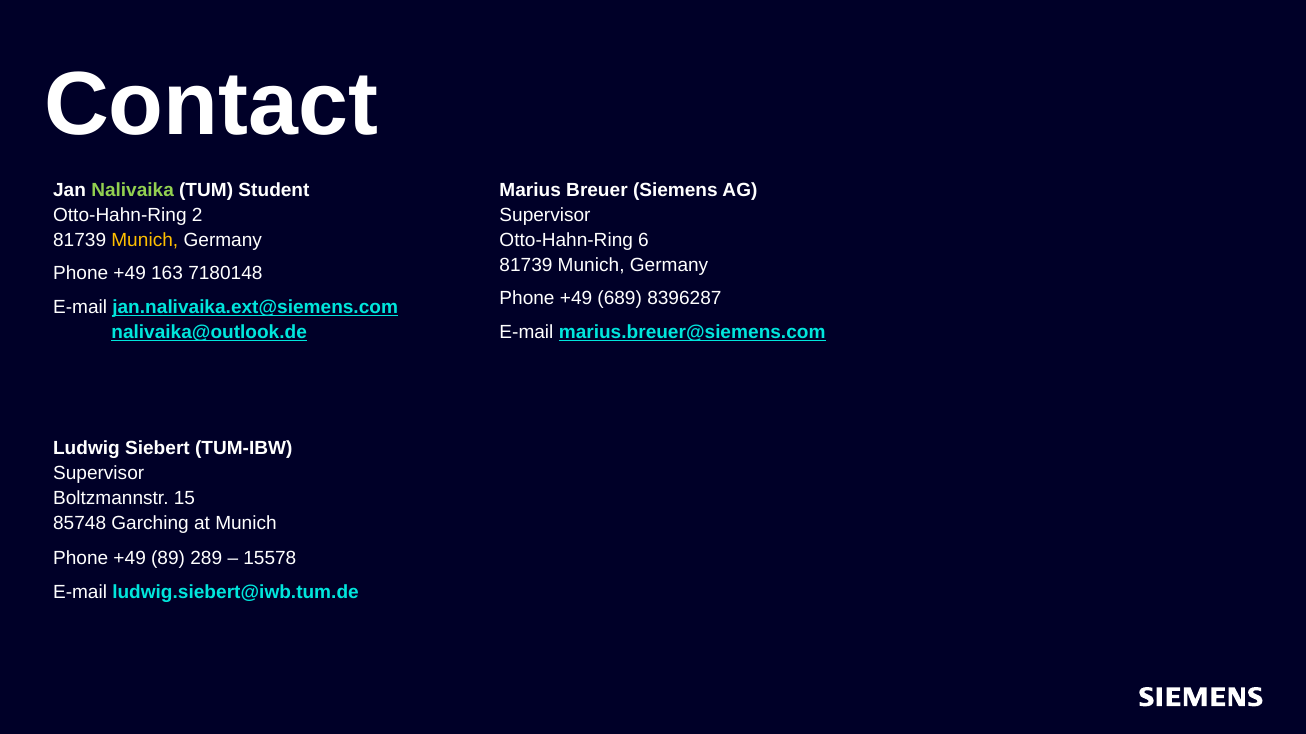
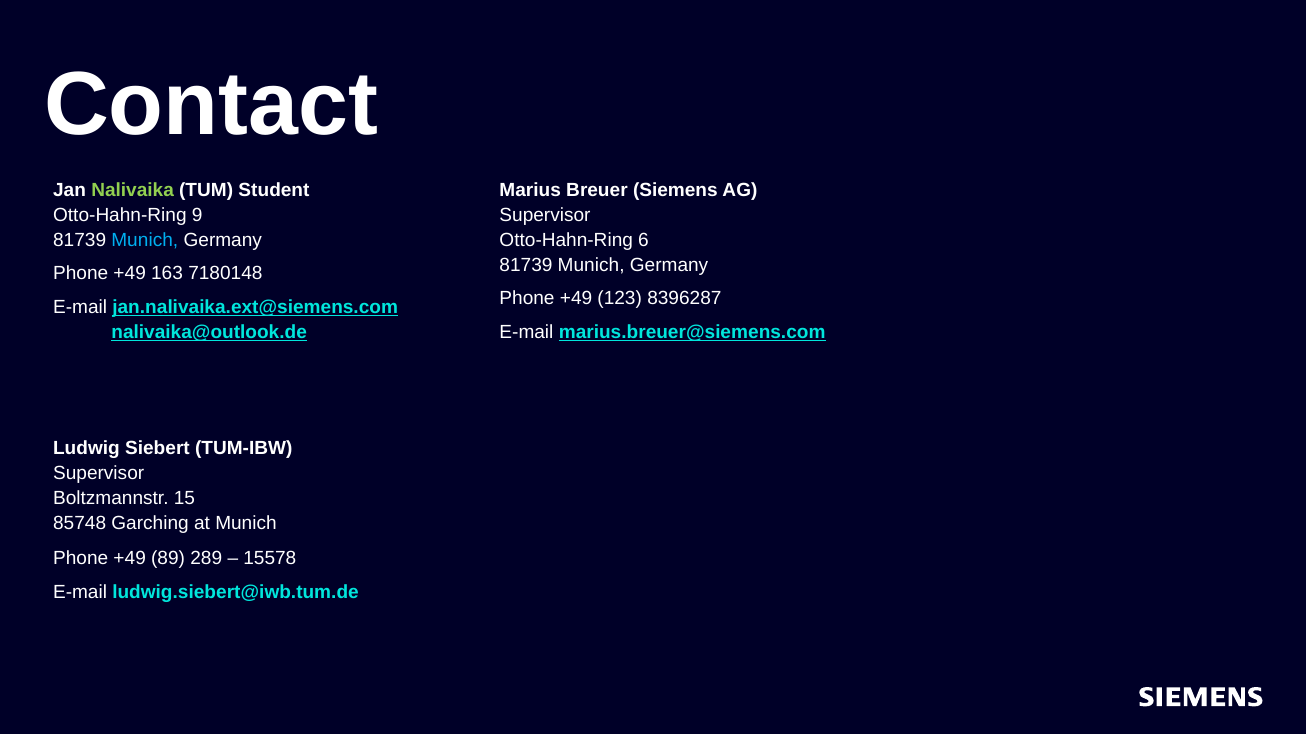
2: 2 -> 9
Munich at (145, 241) colour: yellow -> light blue
689: 689 -> 123
